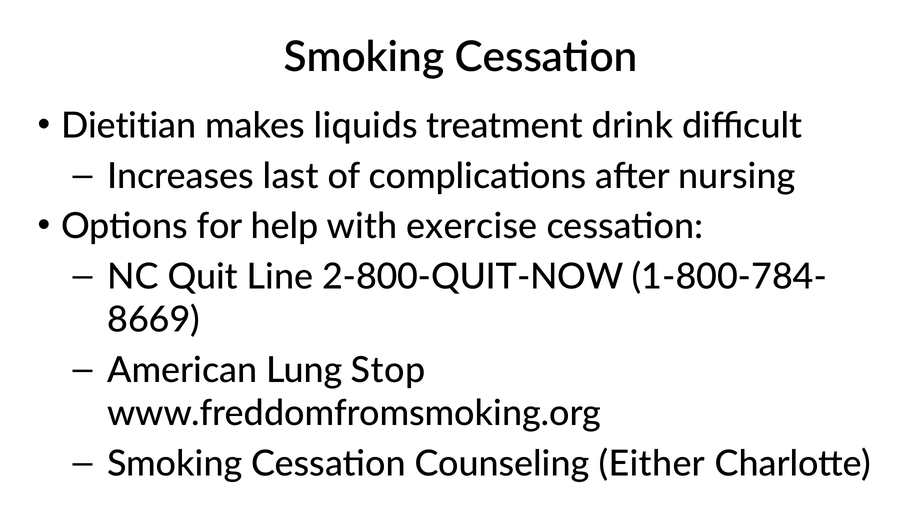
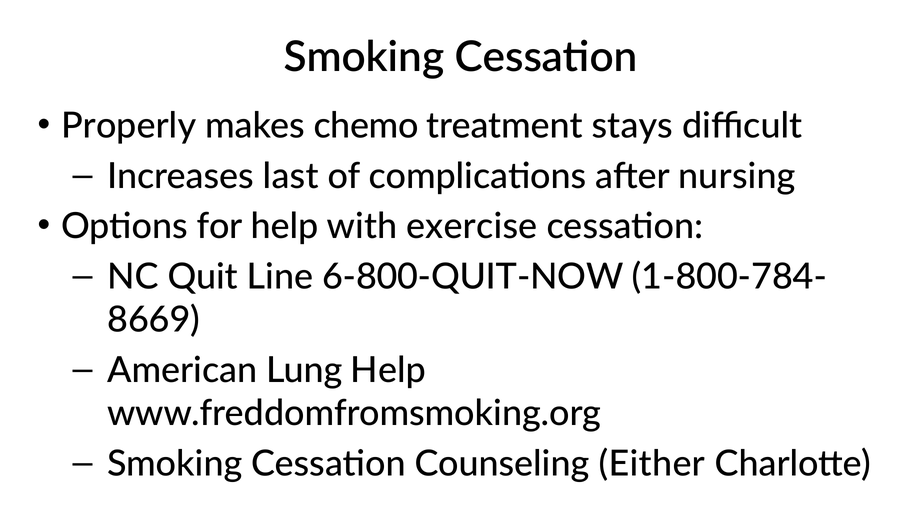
Dietitian: Dietitian -> Properly
liquids: liquids -> chemo
drink: drink -> stays
2-800-QUIT-NOW: 2-800-QUIT-NOW -> 6-800-QUIT-NOW
Lung Stop: Stop -> Help
